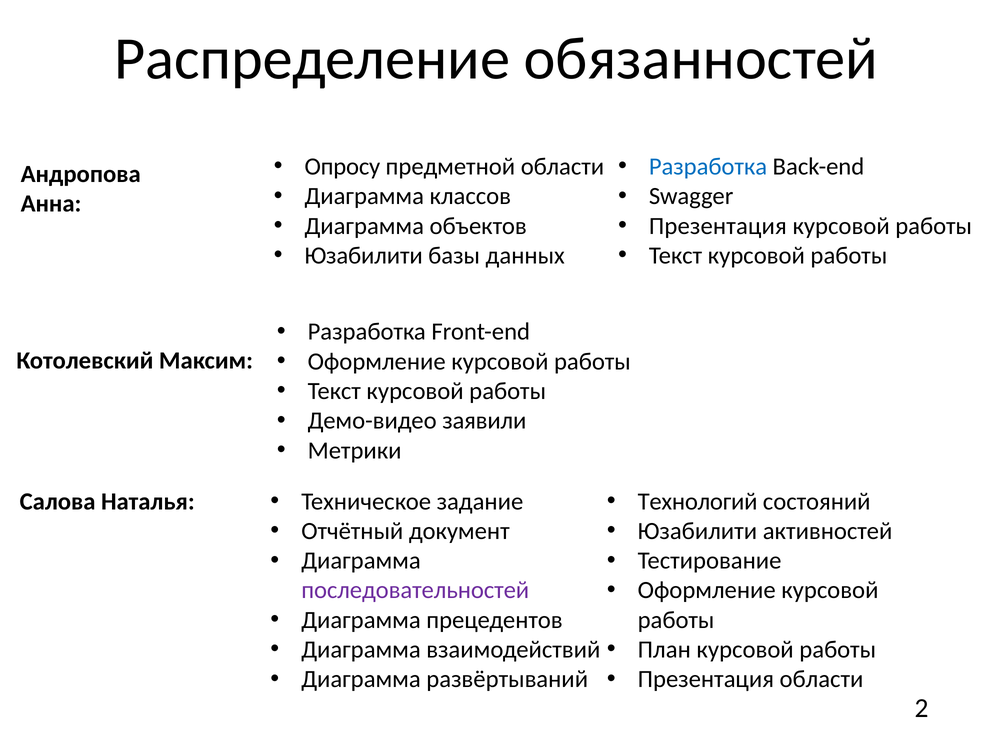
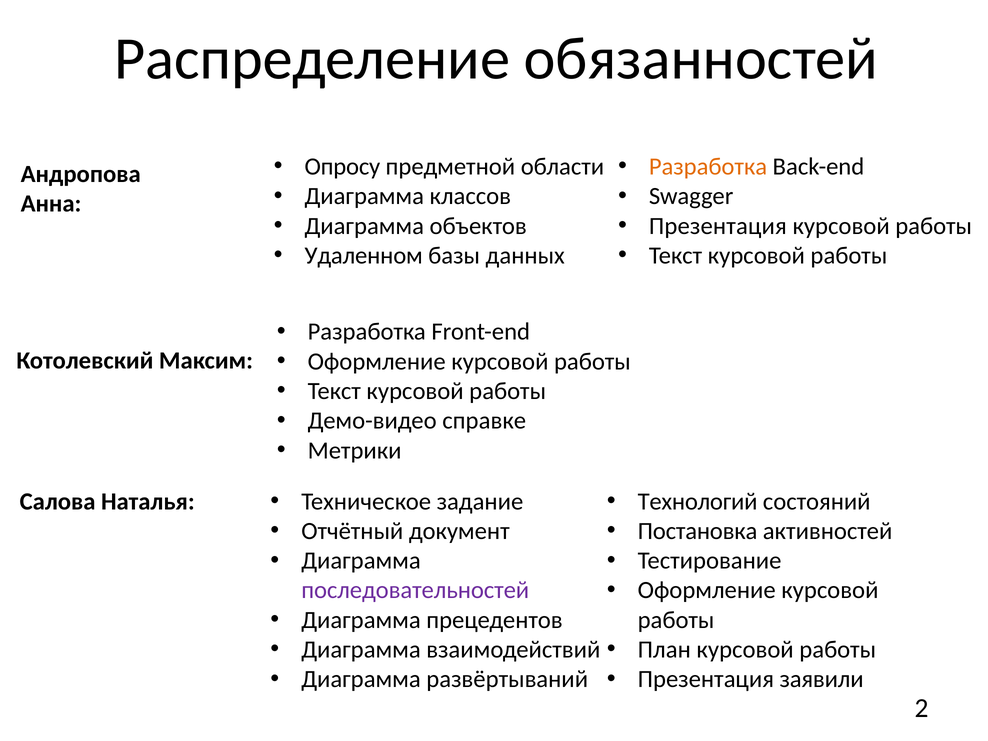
Разработка at (708, 167) colour: blue -> orange
Юзабилити at (364, 256): Юзабилити -> Удаленном
заявили: заявили -> справке
Юзабилити at (697, 531): Юзабилити -> Постановка
Презентация области: области -> заявили
